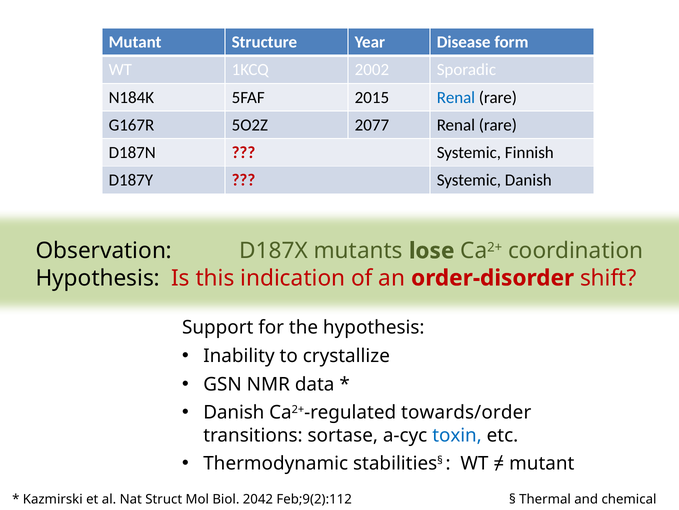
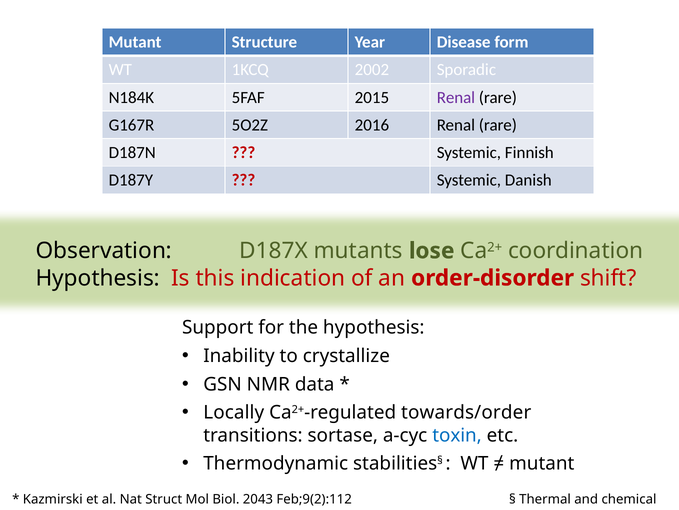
Renal at (456, 97) colour: blue -> purple
2077: 2077 -> 2016
Danish at (234, 412): Danish -> Locally
2042: 2042 -> 2043
